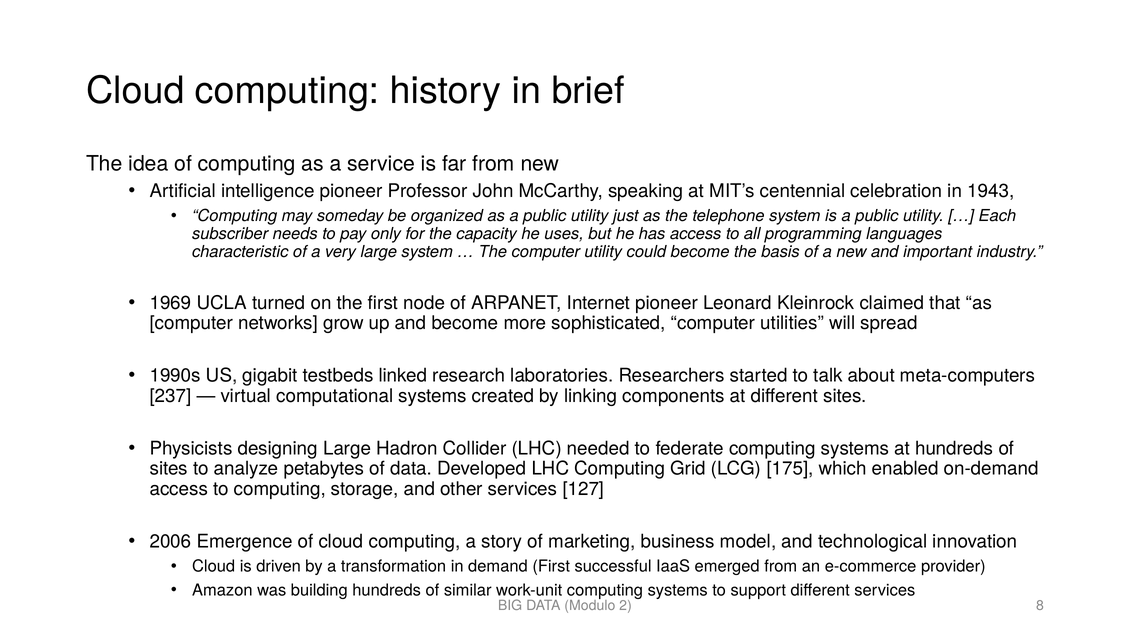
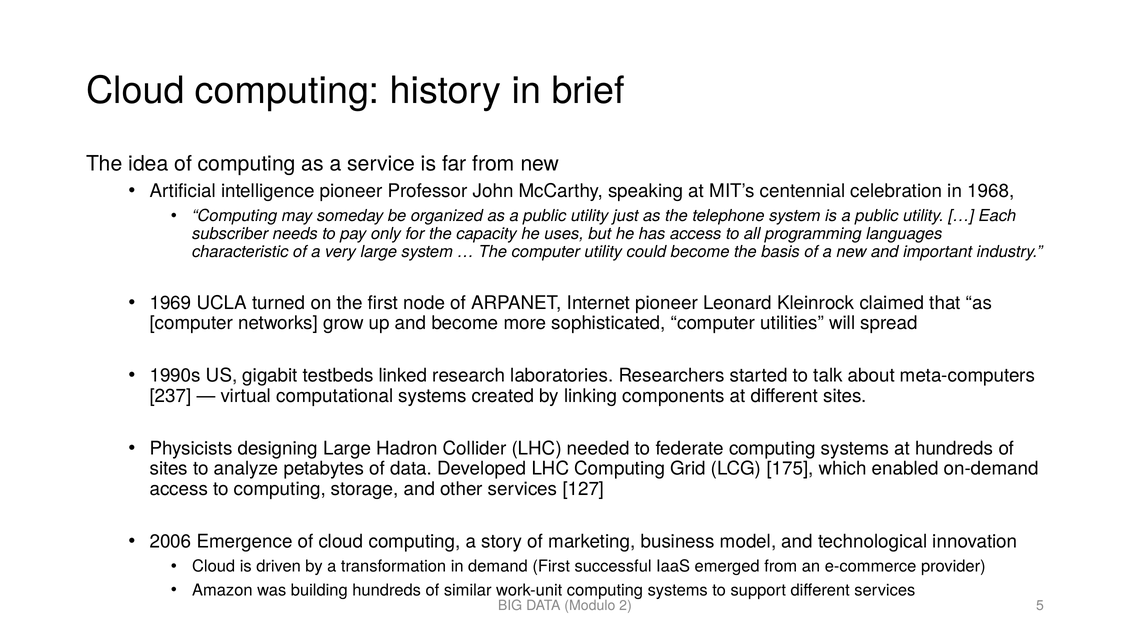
1943: 1943 -> 1968
8: 8 -> 5
